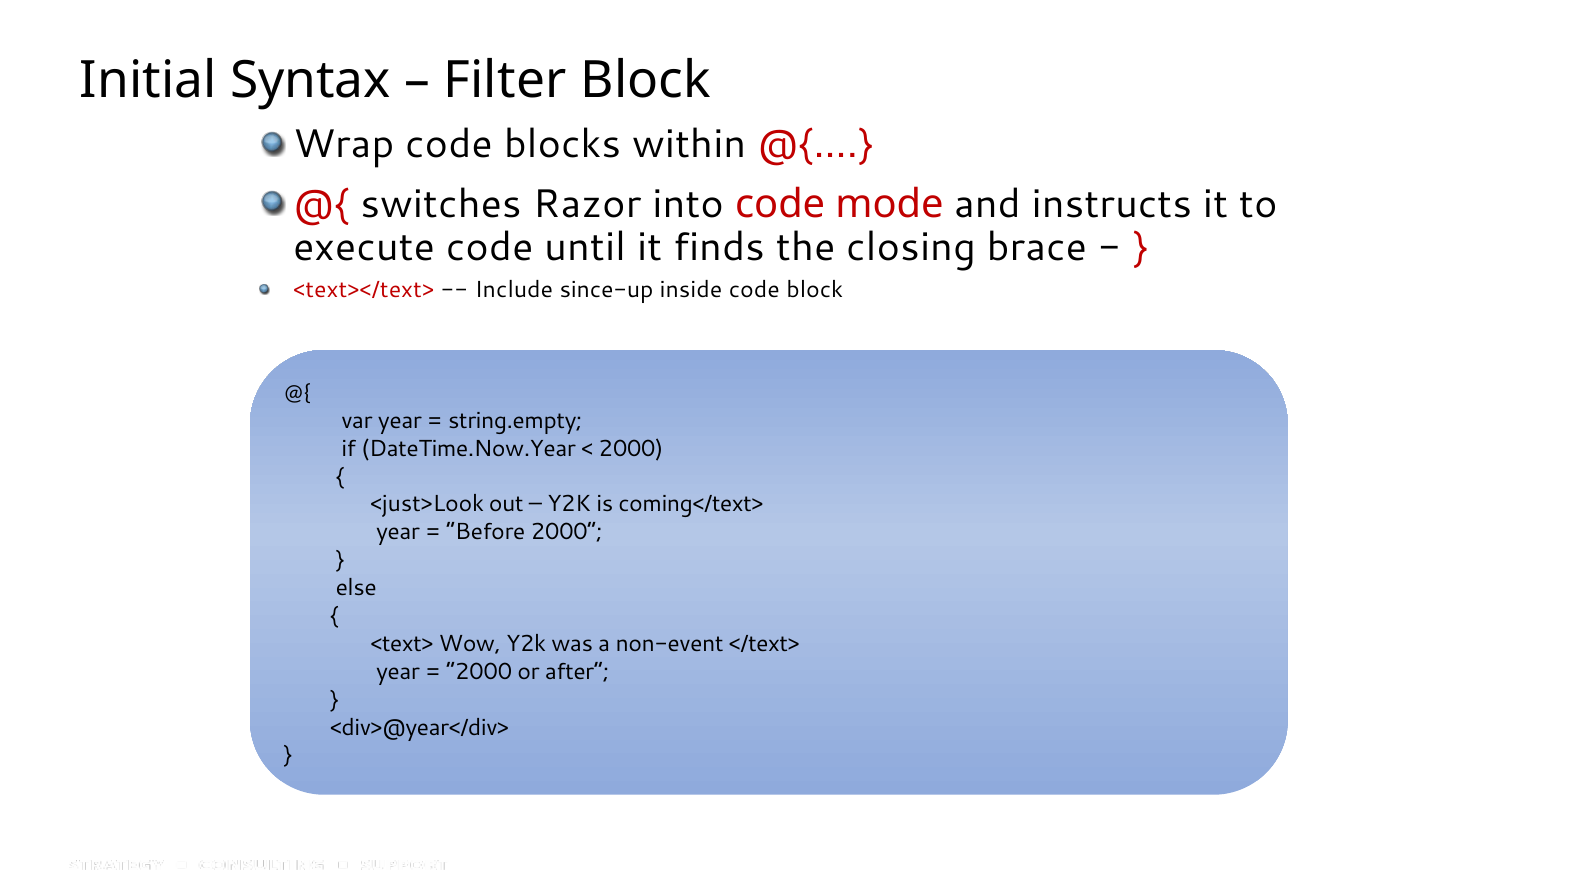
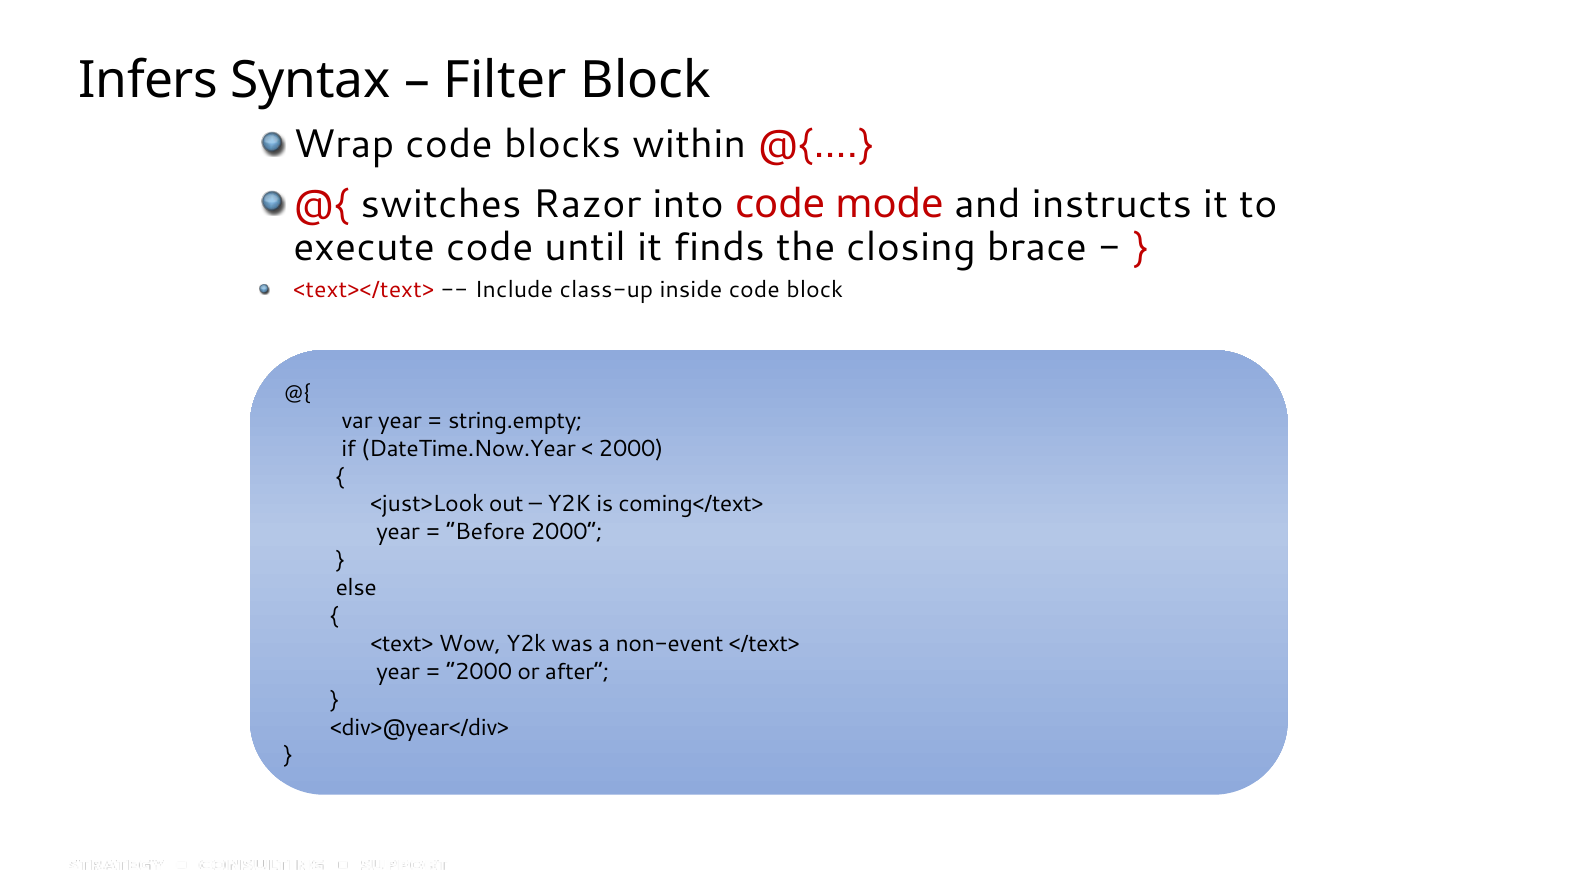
Initial: Initial -> Infers
since-up: since-up -> class-up
